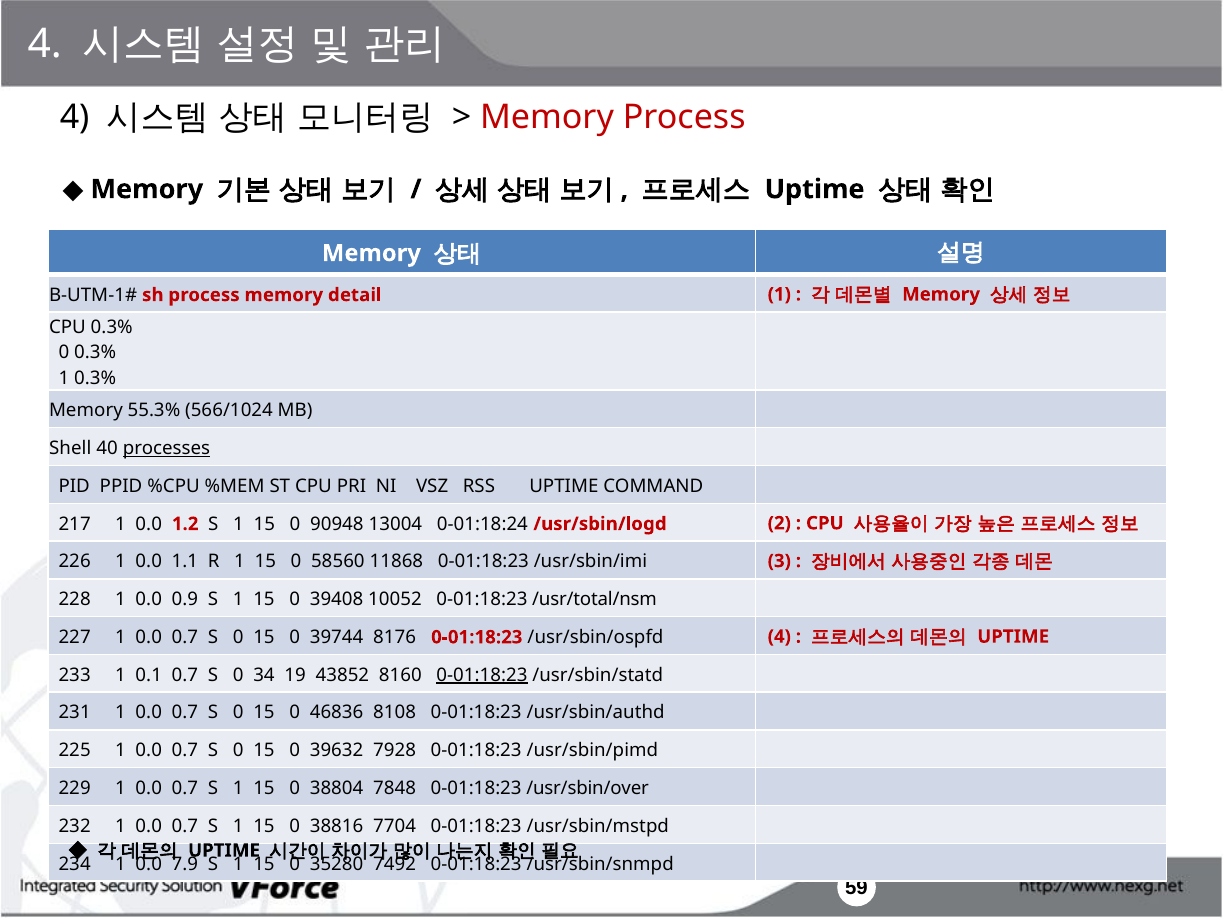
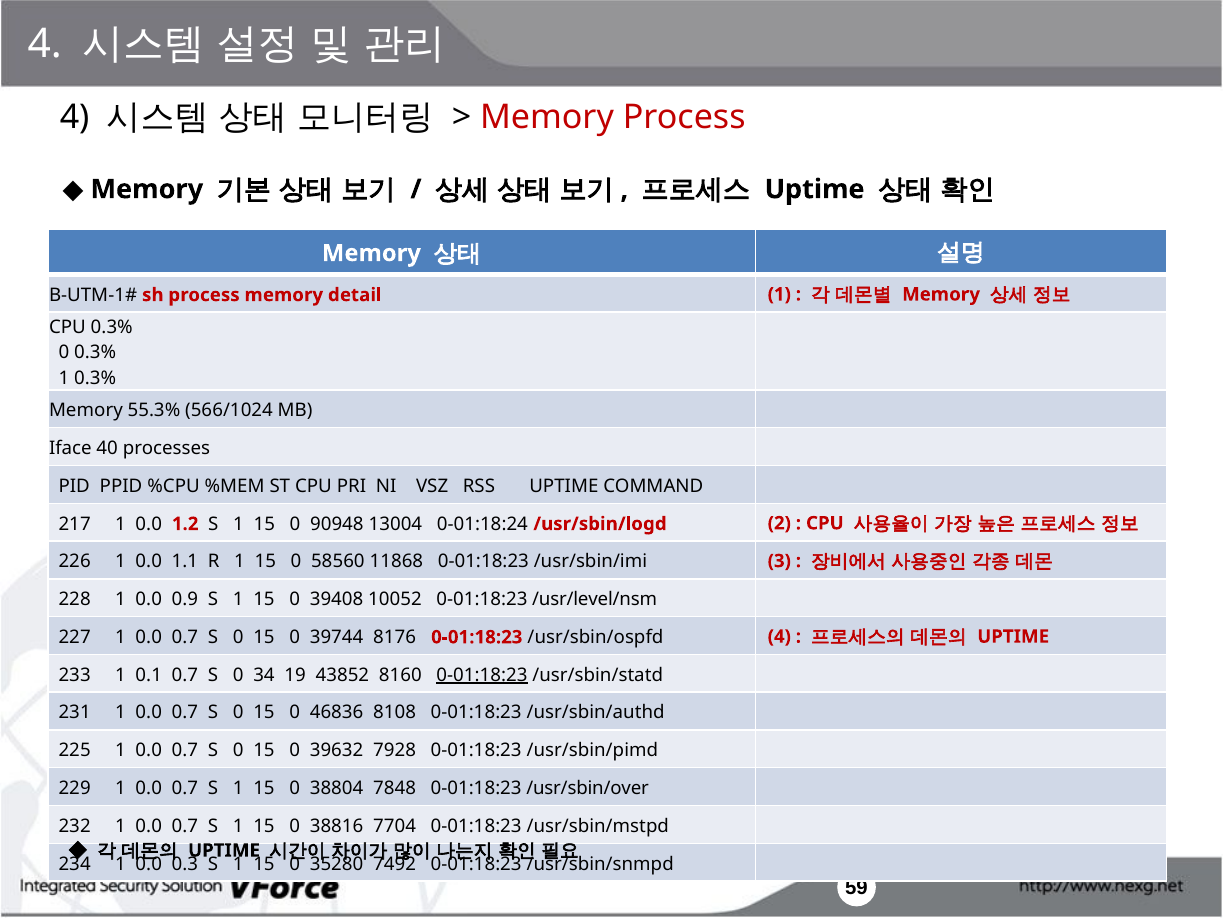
Shell: Shell -> Iface
processes underline: present -> none
/usr/total/nsm: /usr/total/nsm -> /usr/level/nsm
7.9: 7.9 -> 0.3
